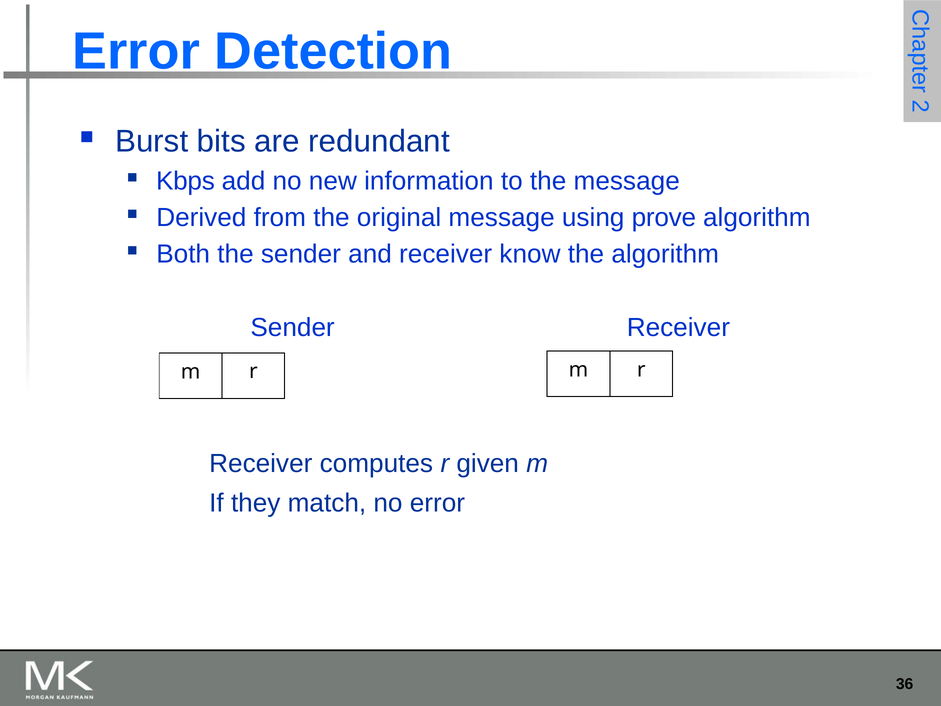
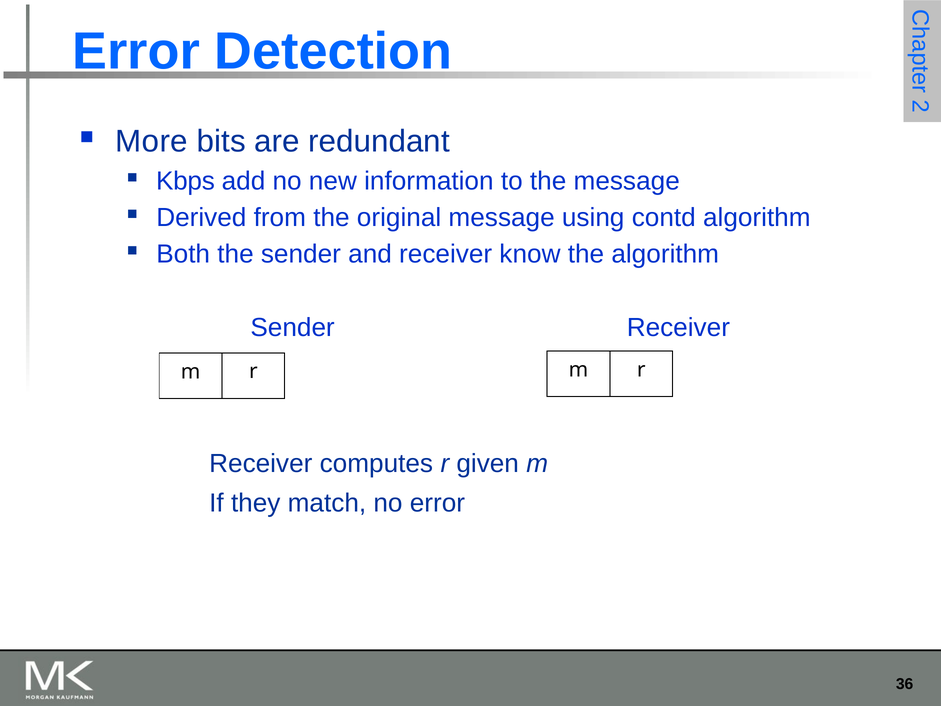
Burst: Burst -> More
prove: prove -> contd
